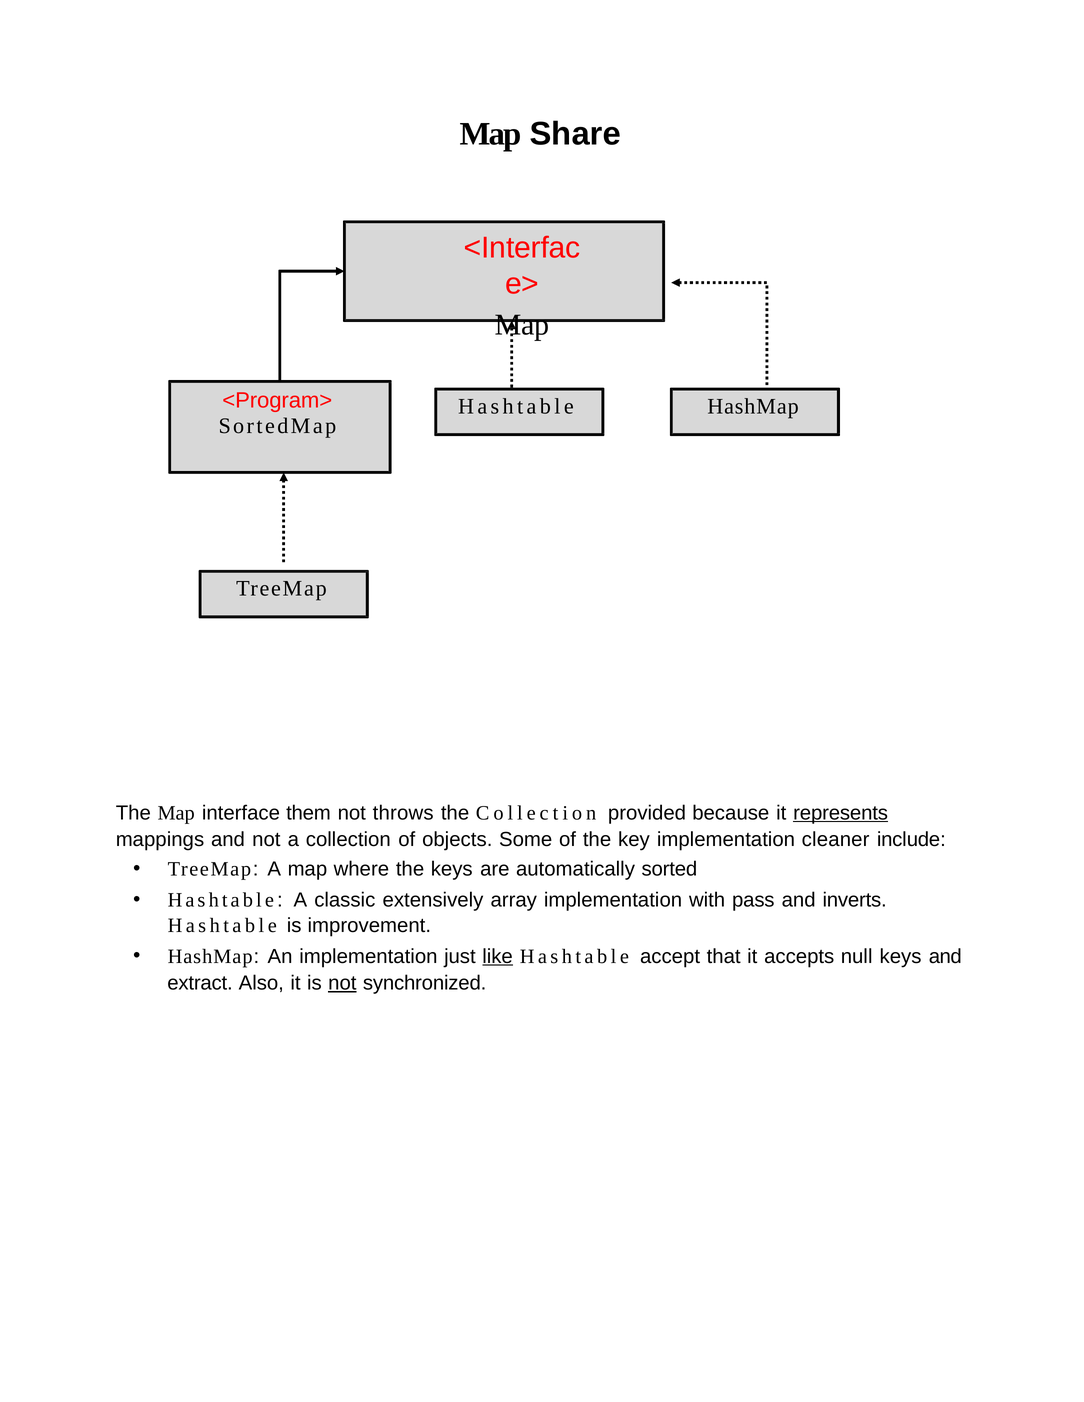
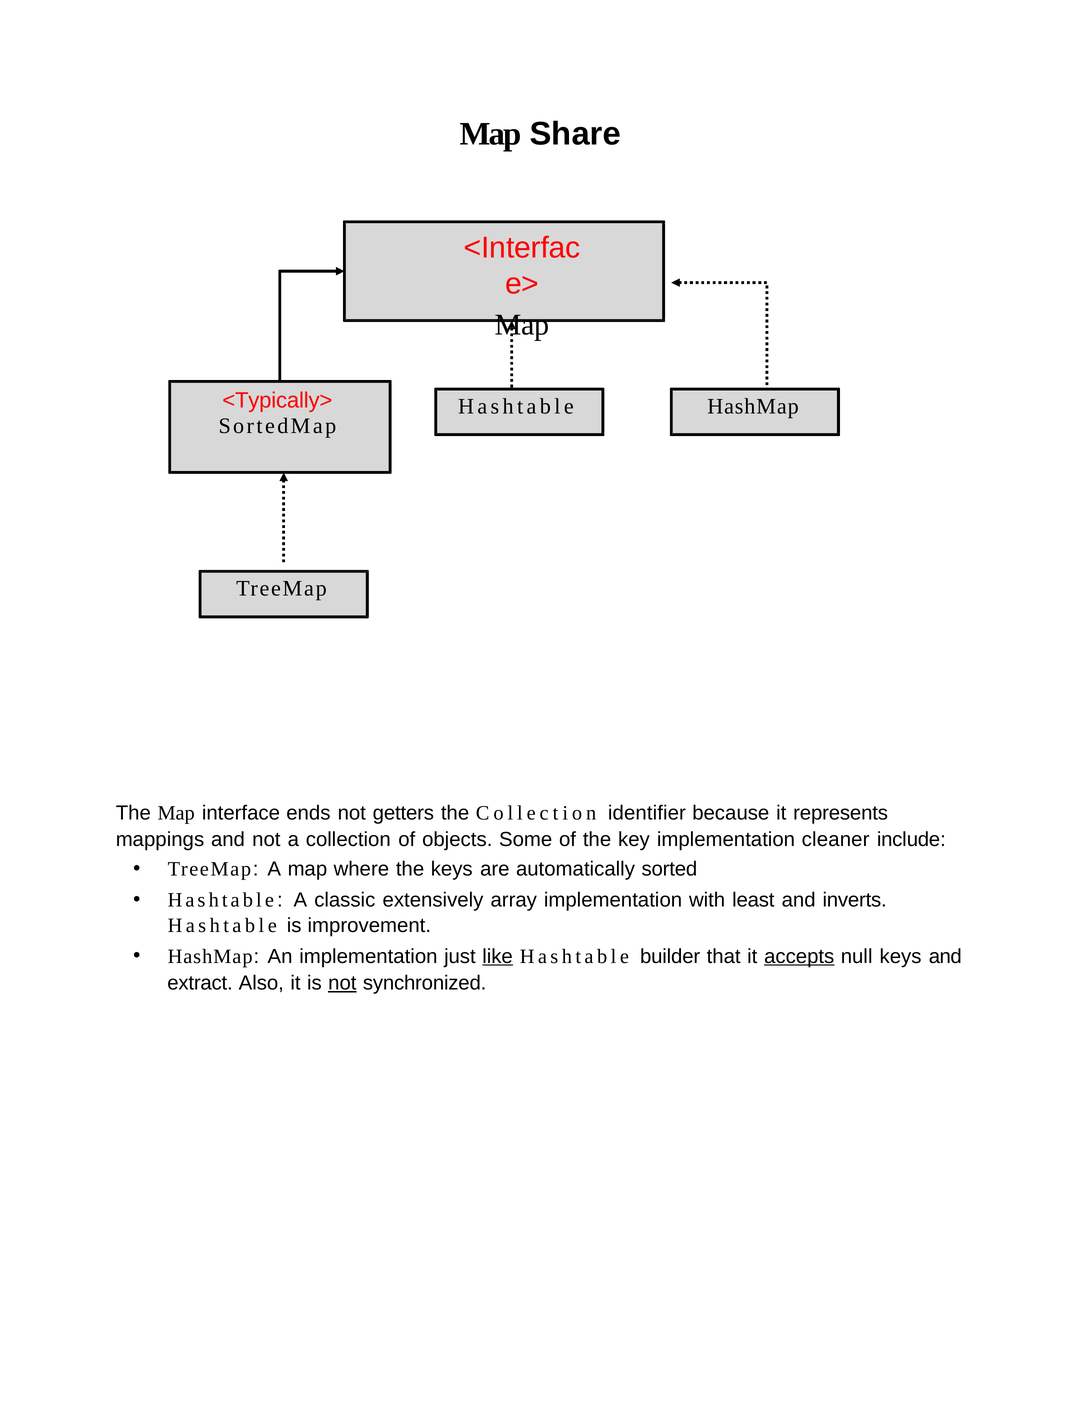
<Program>: <Program> -> <Typically>
them: them -> ends
throws: throws -> getters
provided: provided -> identifier
represents underline: present -> none
pass: pass -> least
accept: accept -> builder
accepts underline: none -> present
